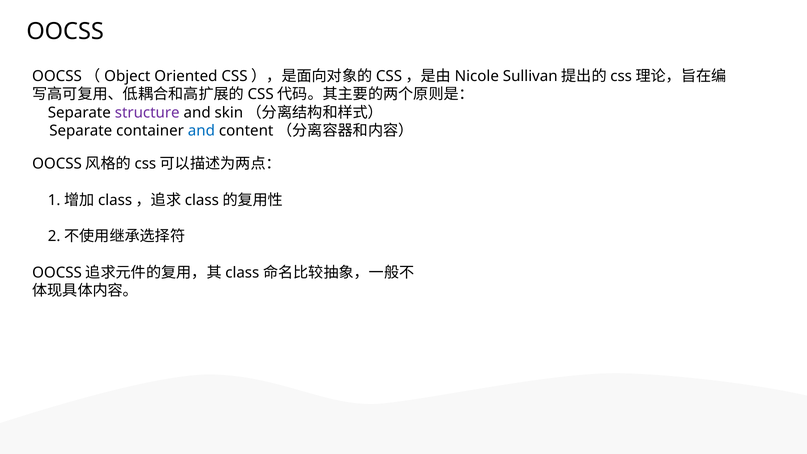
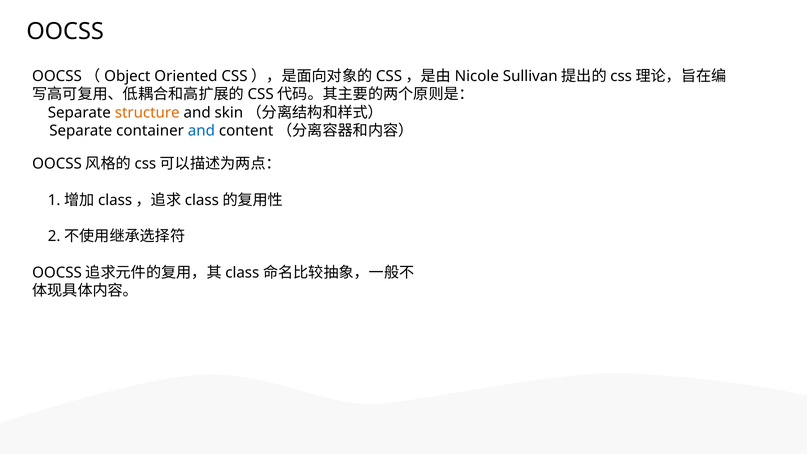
structure colour: purple -> orange
